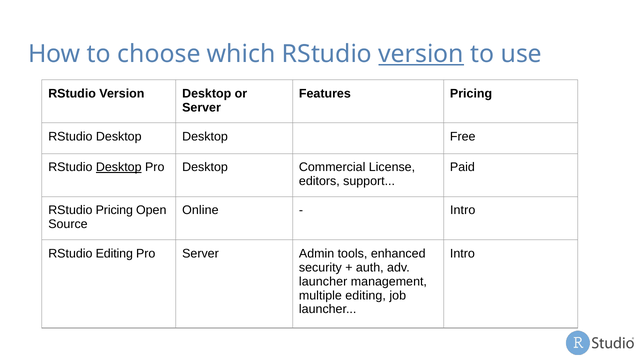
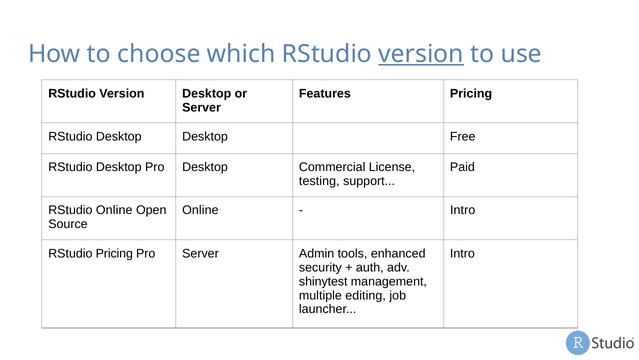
Desktop at (119, 167) underline: present -> none
editors: editors -> testing
RStudio Pricing: Pricing -> Online
RStudio Editing: Editing -> Pricing
launcher at (323, 281): launcher -> shinytest
